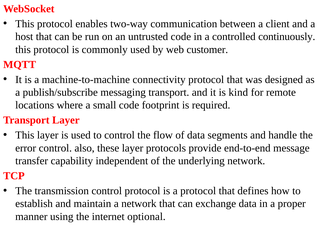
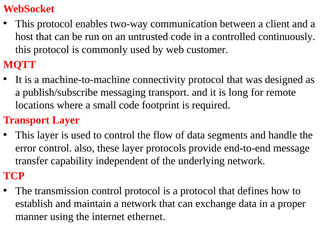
kind: kind -> long
optional: optional -> ethernet
